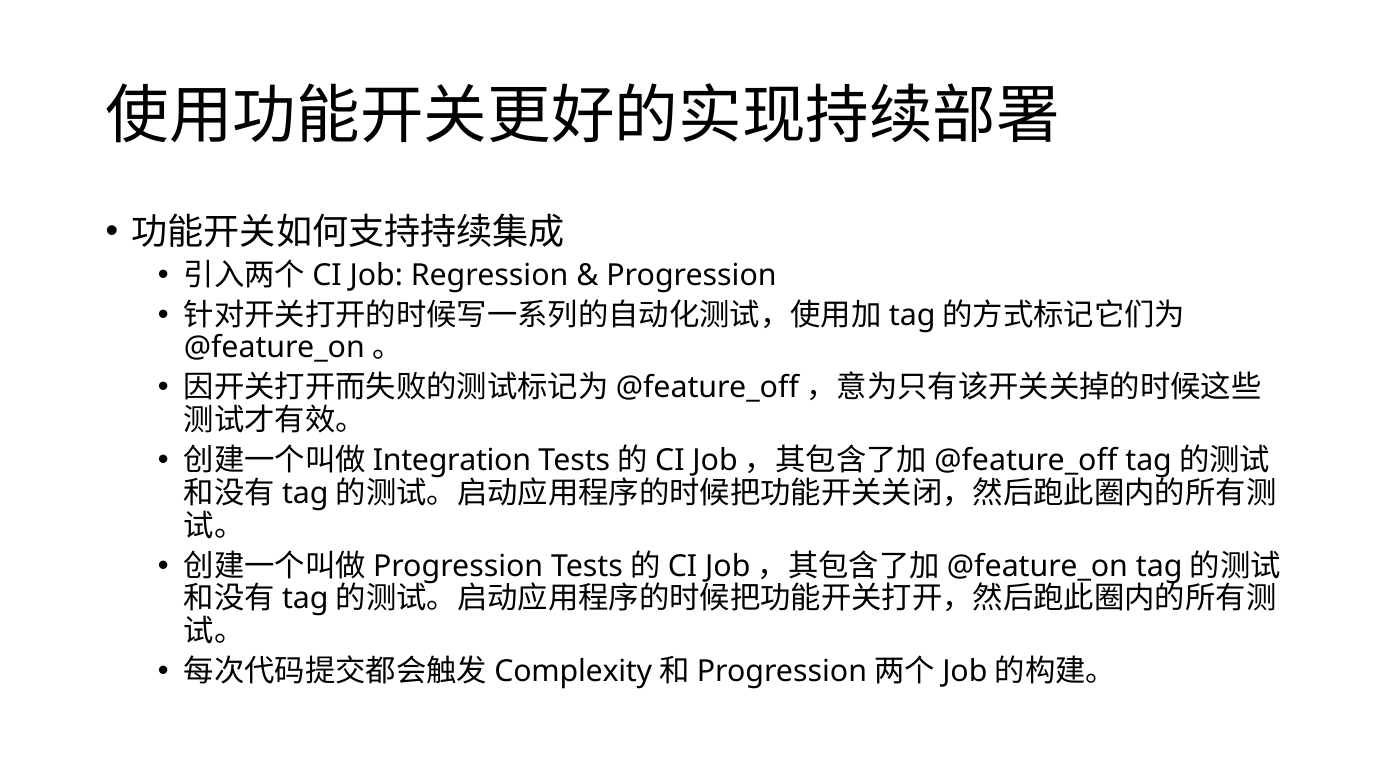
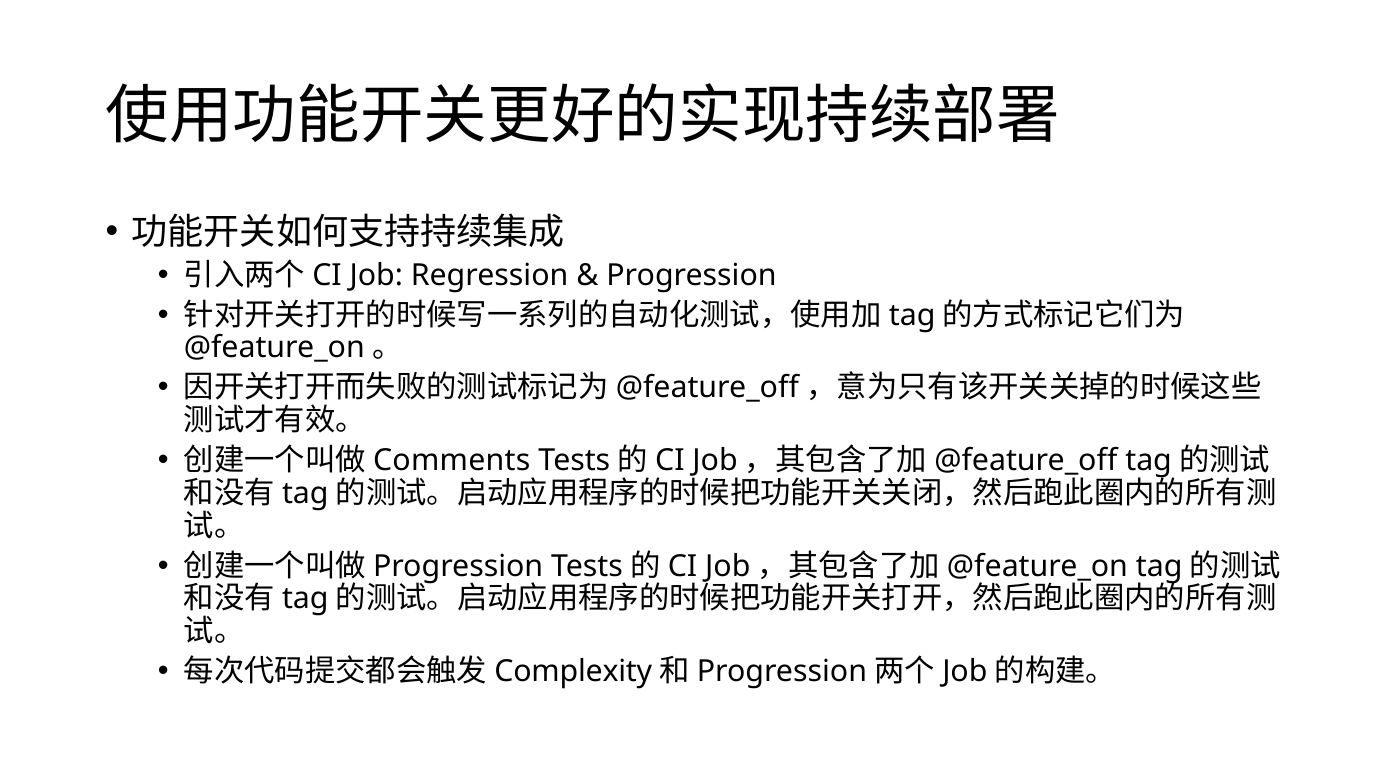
Integration: Integration -> Comments
